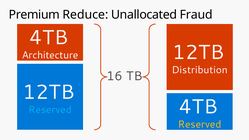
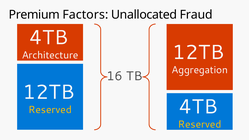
Reduce: Reduce -> Factors
Distribution: Distribution -> Aggregation
Reserved at (50, 110) colour: light blue -> yellow
